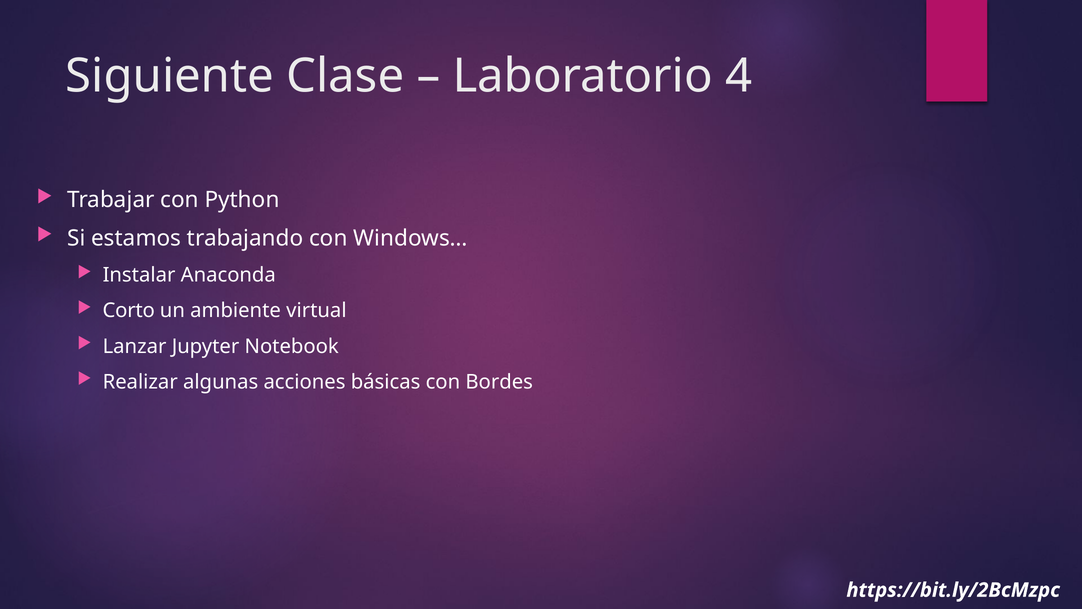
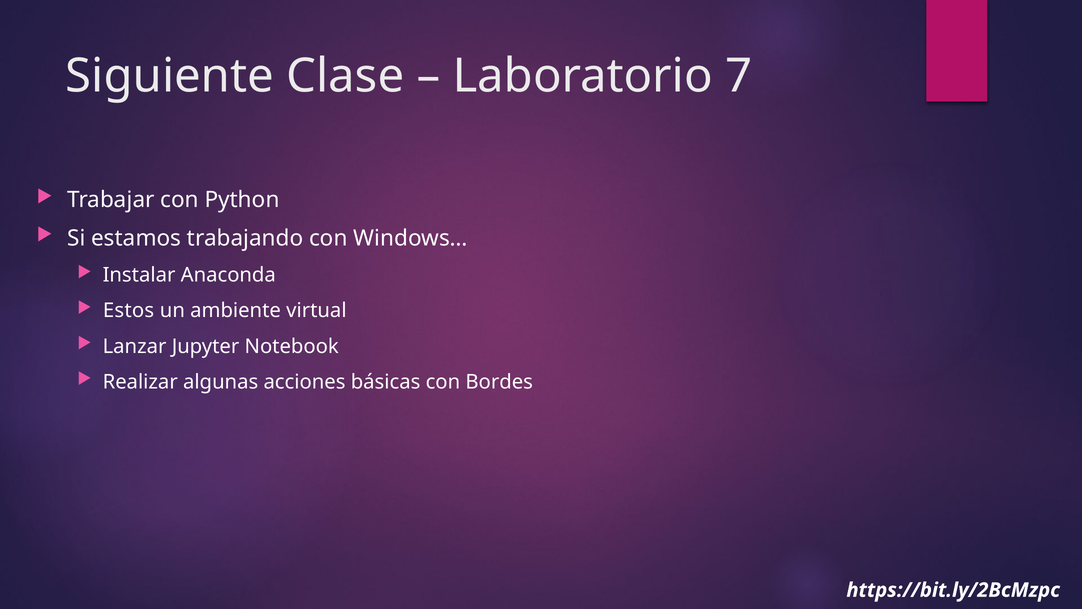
4: 4 -> 7
Corto: Corto -> Estos
